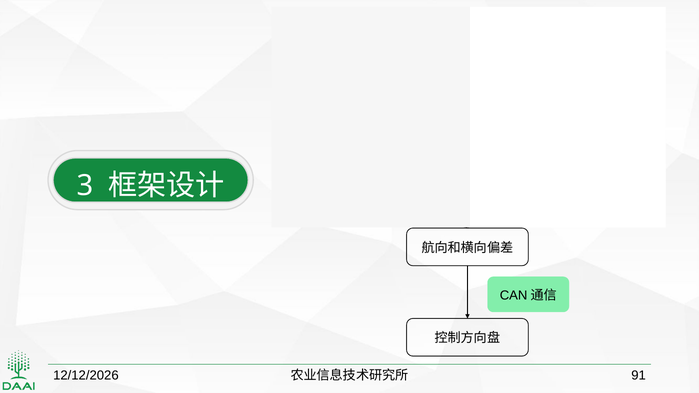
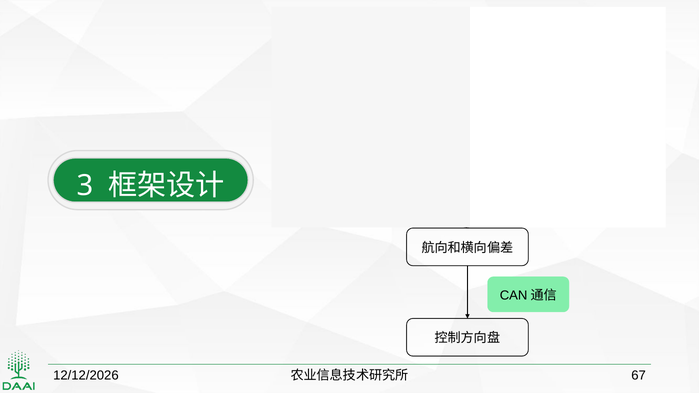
91: 91 -> 67
